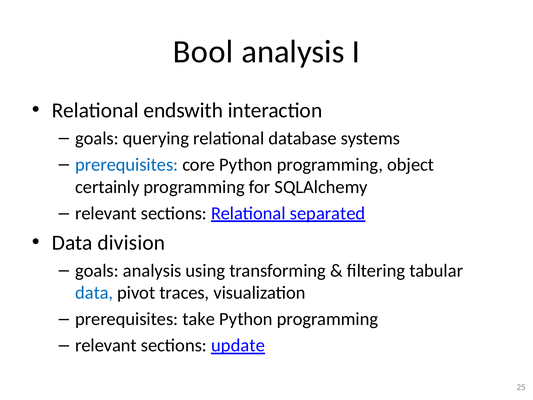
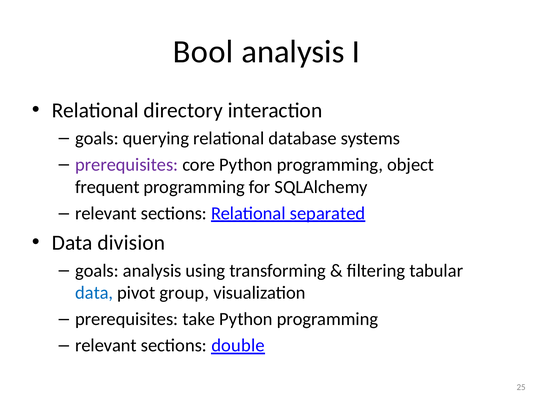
endswith: endswith -> directory
prerequisites at (127, 165) colour: blue -> purple
certainly: certainly -> frequent
traces: traces -> group
update: update -> double
